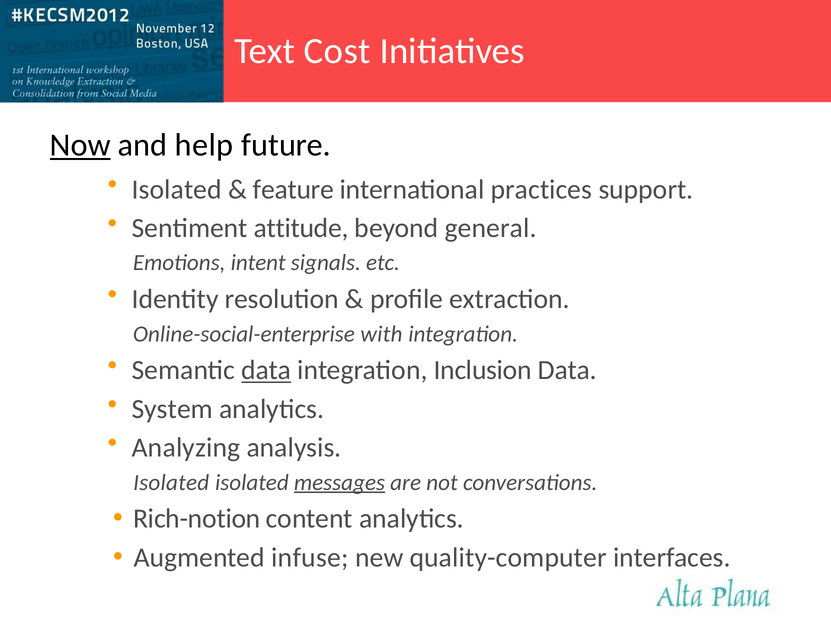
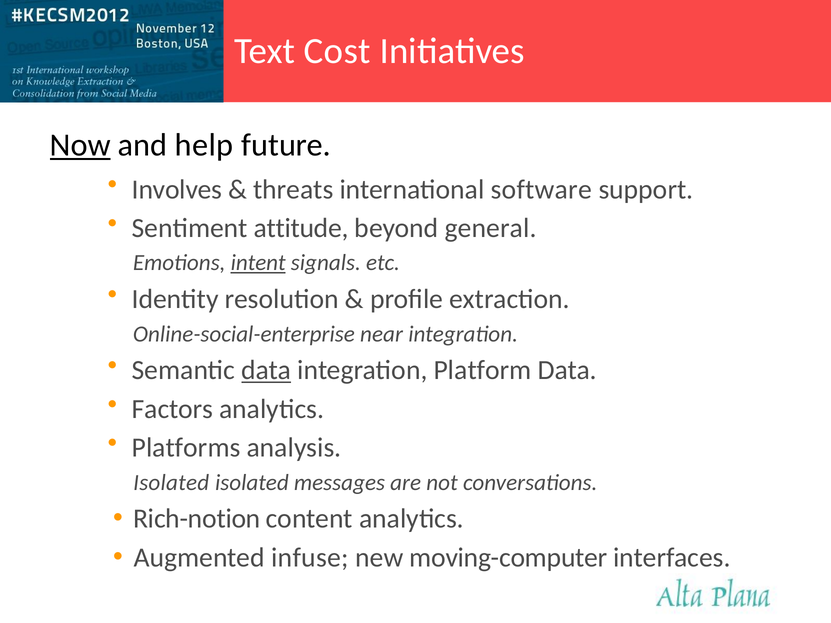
Isolated at (177, 189): Isolated -> Involves
feature: feature -> threats
practices: practices -> software
intent underline: none -> present
with: with -> near
Inclusion: Inclusion -> Platform
System: System -> Factors
Analyzing: Analyzing -> Platforms
messages underline: present -> none
quality-computer: quality-computer -> moving-computer
